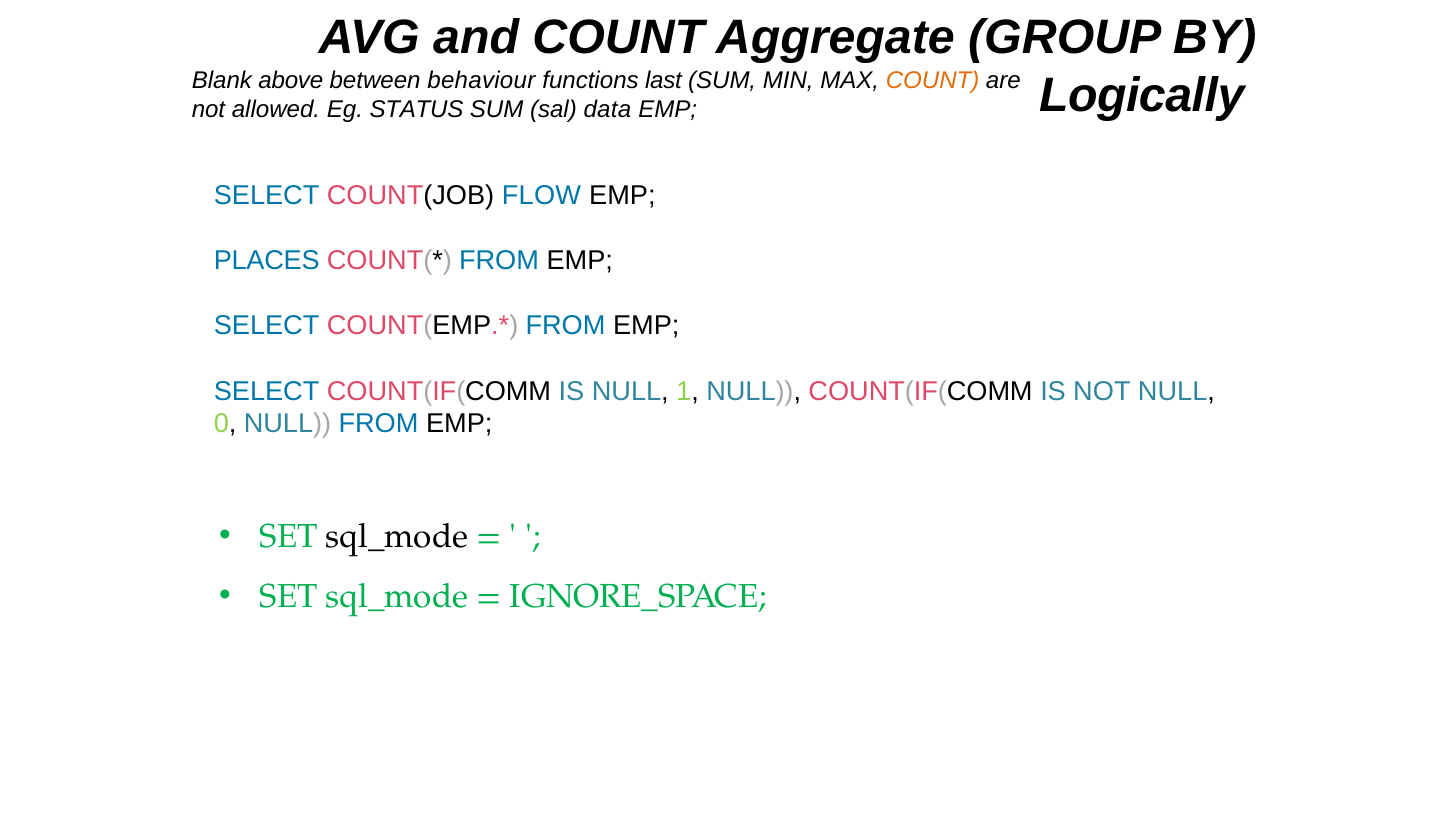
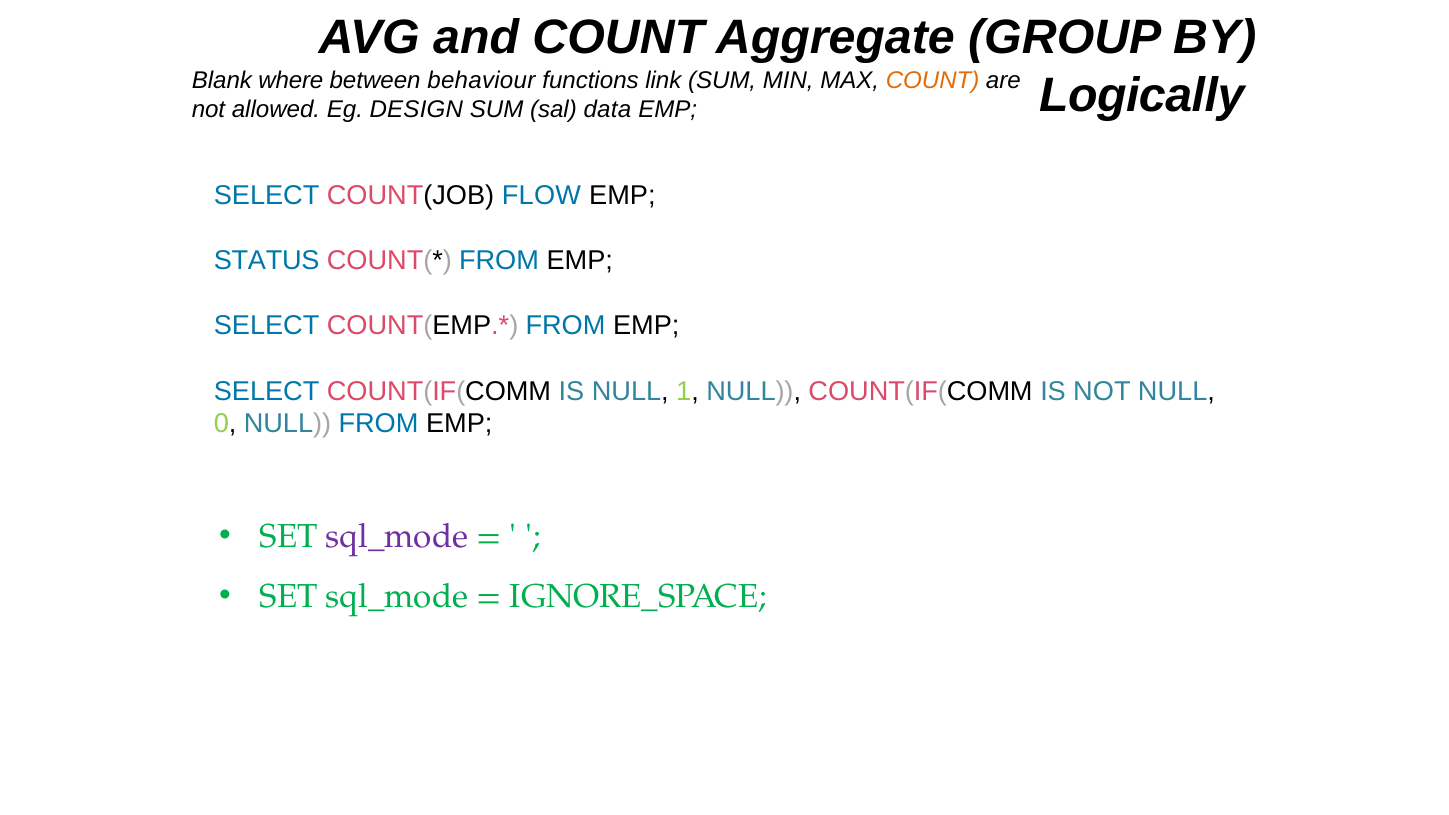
above: above -> where
last: last -> link
STATUS: STATUS -> DESIGN
PLACES: PLACES -> STATUS
sql_mode at (397, 537) colour: black -> purple
